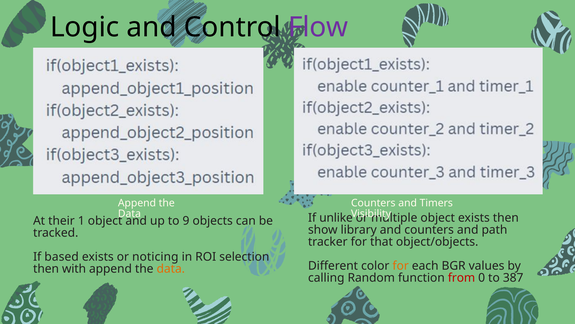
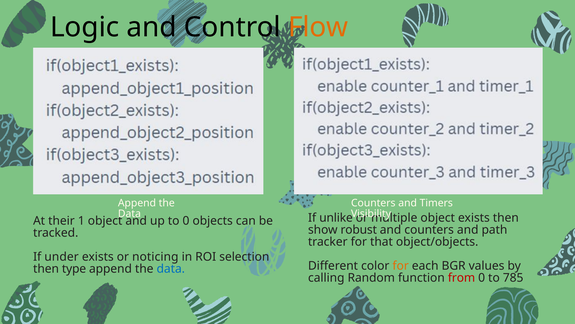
Flow colour: purple -> orange
to 9: 9 -> 0
library: library -> robust
based: based -> under
with: with -> type
data at (171, 268) colour: orange -> blue
387: 387 -> 785
